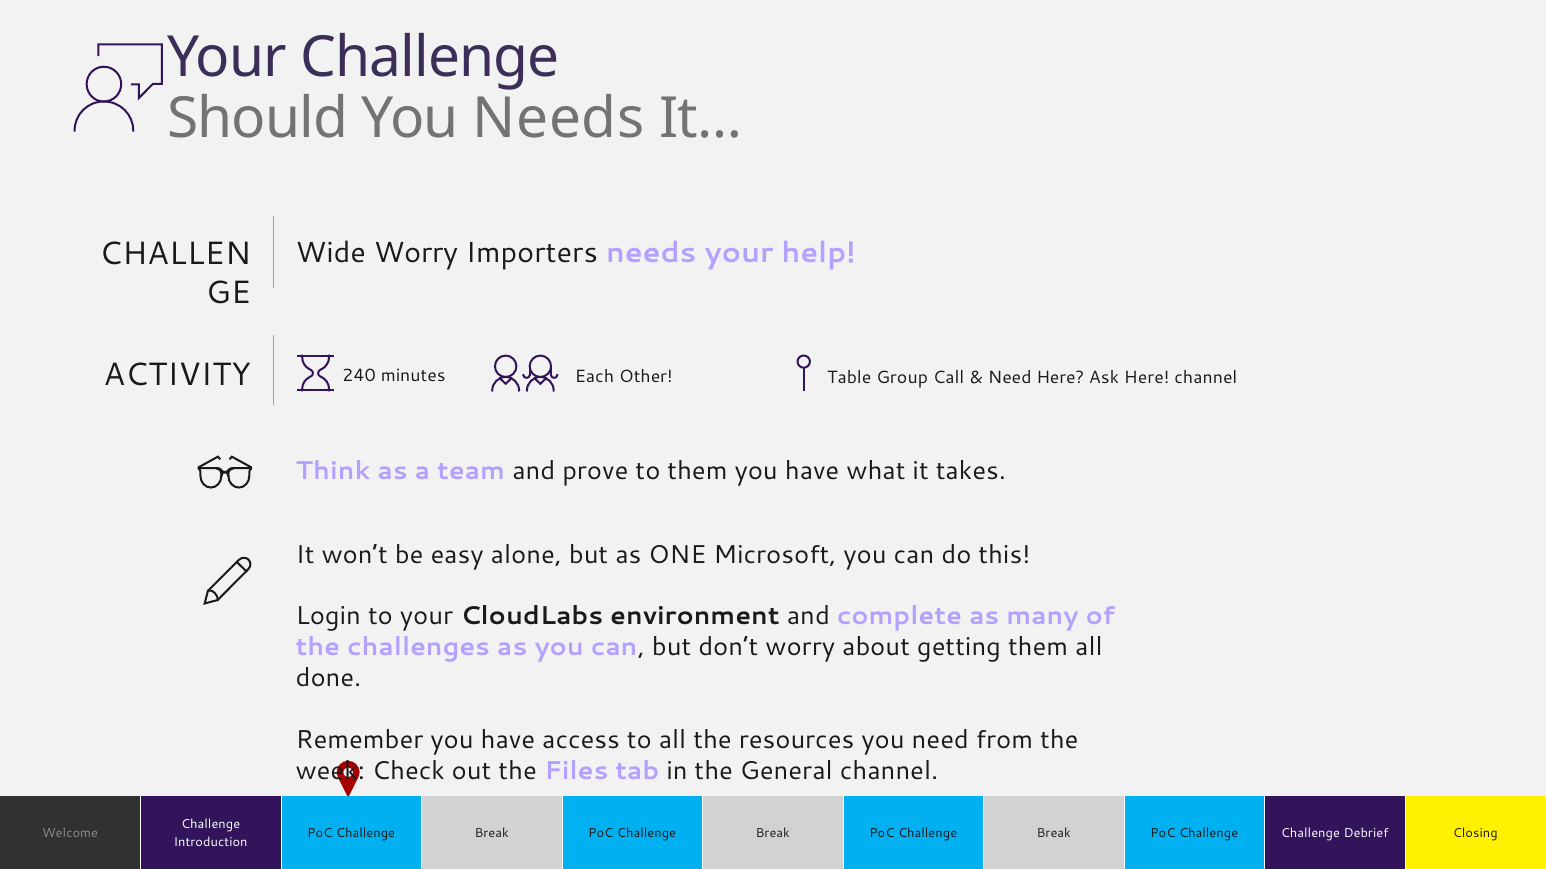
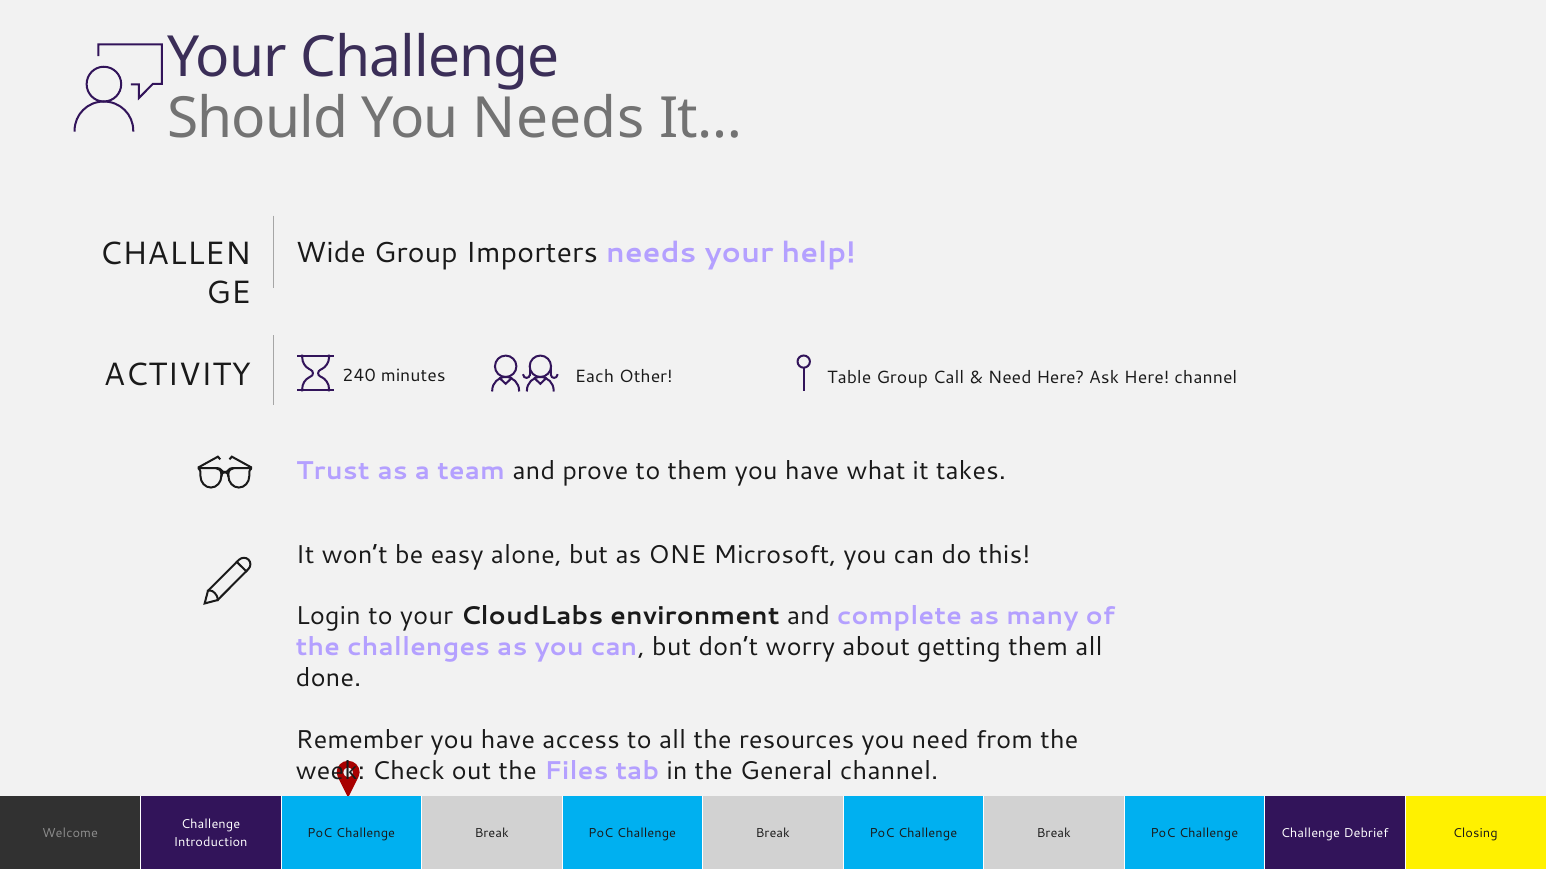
Wide Worry: Worry -> Group
Think: Think -> Trust
